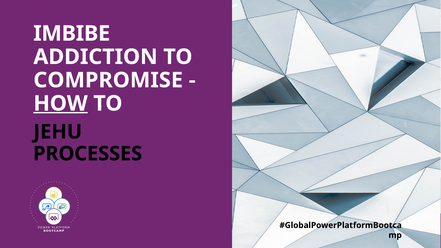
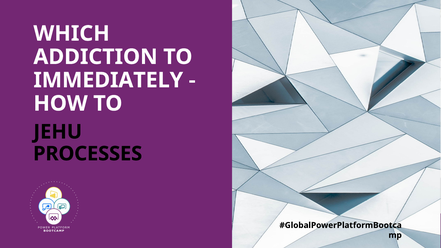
IMBIBE: IMBIBE -> WHICH
COMPROMISE: COMPROMISE -> IMMEDIATELY
HOW underline: present -> none
